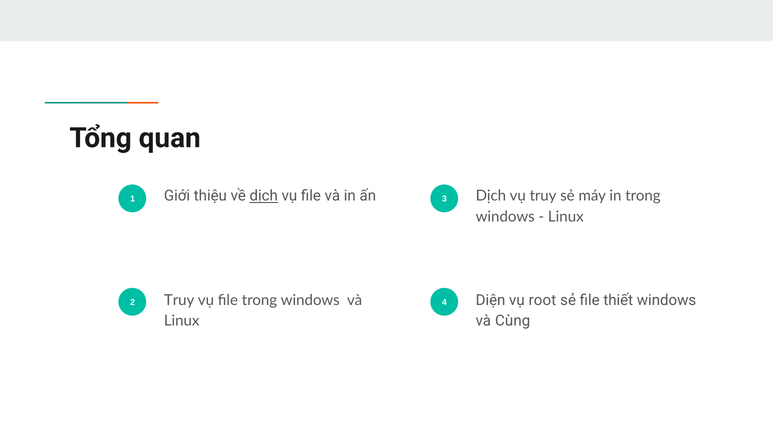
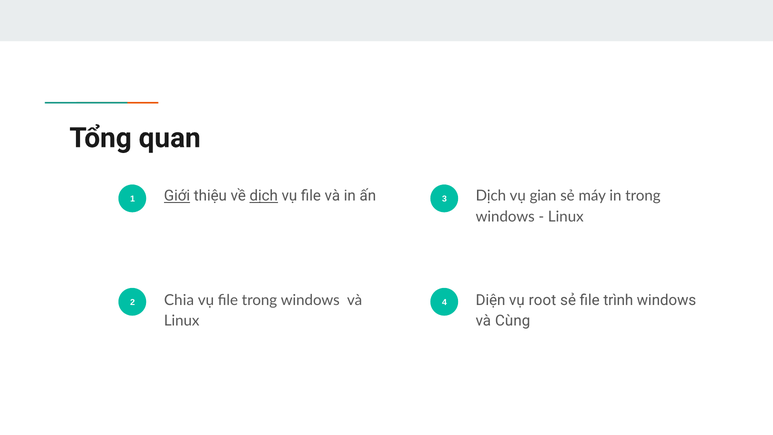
Giới underline: none -> present
vụ truy: truy -> gian
2 Truy: Truy -> Chia
thiết: thiết -> trình
